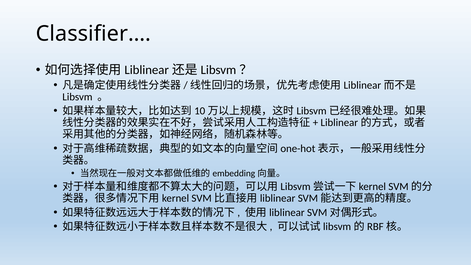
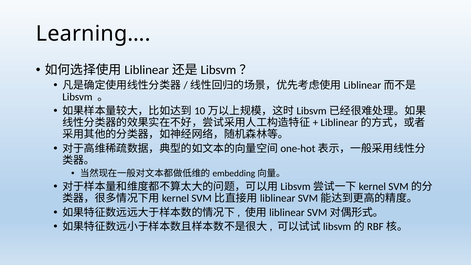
Classifier…: Classifier… -> Learning…
